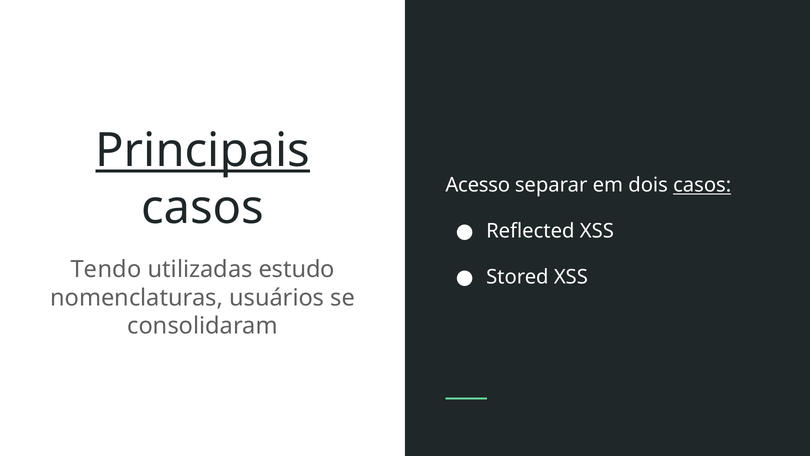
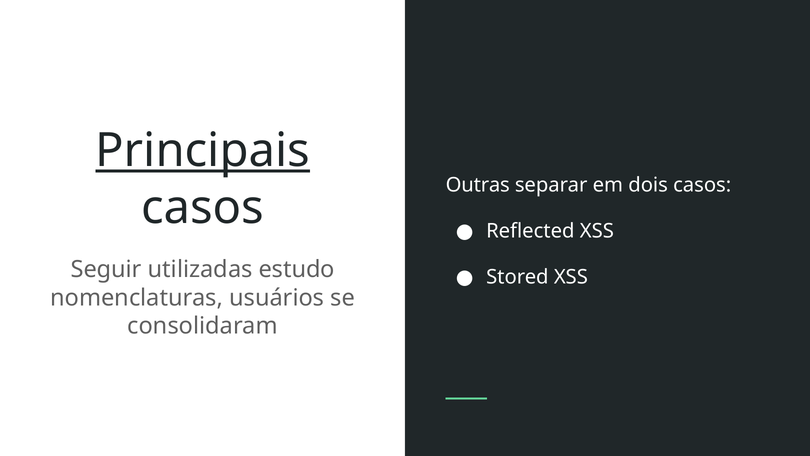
Acesso: Acesso -> Outras
casos at (702, 185) underline: present -> none
Tendo: Tendo -> Seguir
